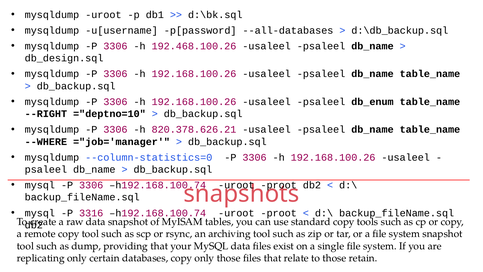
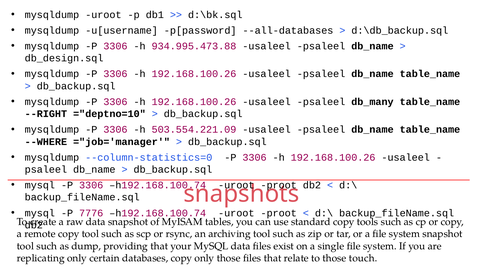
192.468.100.26: 192.468.100.26 -> 934.995.473.88
db_enum: db_enum -> db_many
820.378.626.21: 820.378.626.21 -> 503.554.221.09
3316: 3316 -> 7776
retain: retain -> touch
